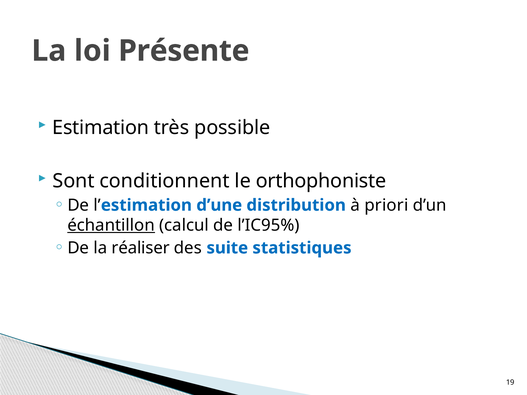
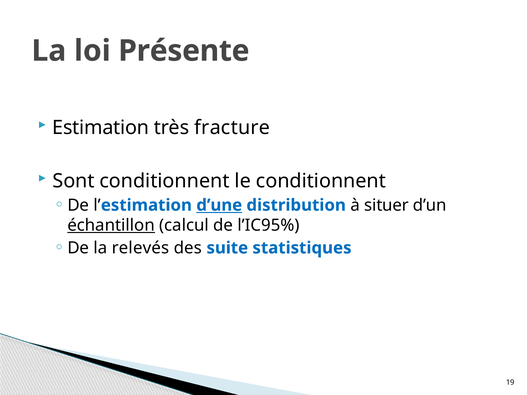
possible: possible -> fracture
le orthophoniste: orthophoniste -> conditionnent
d’une underline: none -> present
priori: priori -> situer
réaliser: réaliser -> relevés
